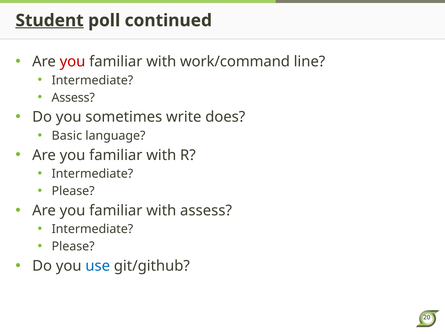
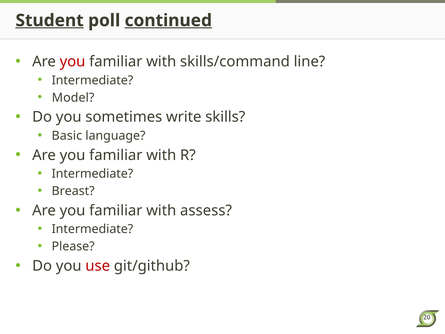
continued underline: none -> present
work/command: work/command -> skills/command
Assess at (73, 98): Assess -> Model
does: does -> skills
Please at (73, 191): Please -> Breast
use colour: blue -> red
